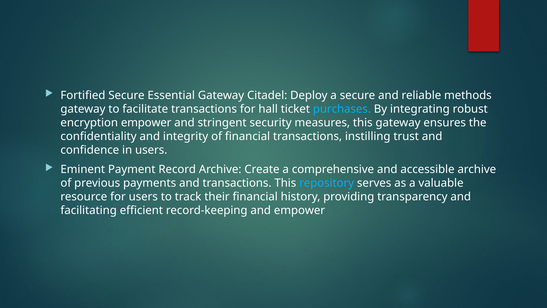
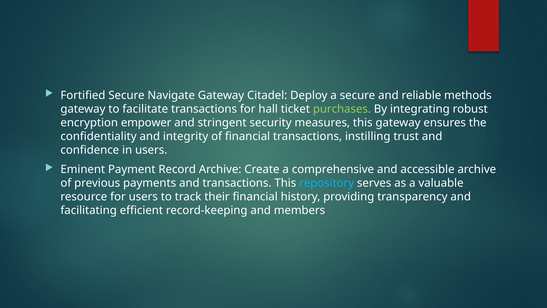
Essential: Essential -> Navigate
purchases colour: light blue -> light green
and empower: empower -> members
